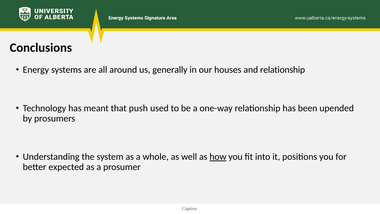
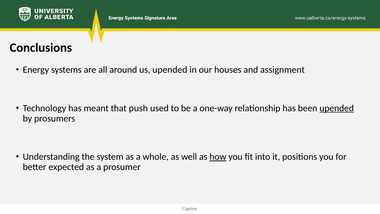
us generally: generally -> upended
and relationship: relationship -> assignment
upended at (337, 108) underline: none -> present
